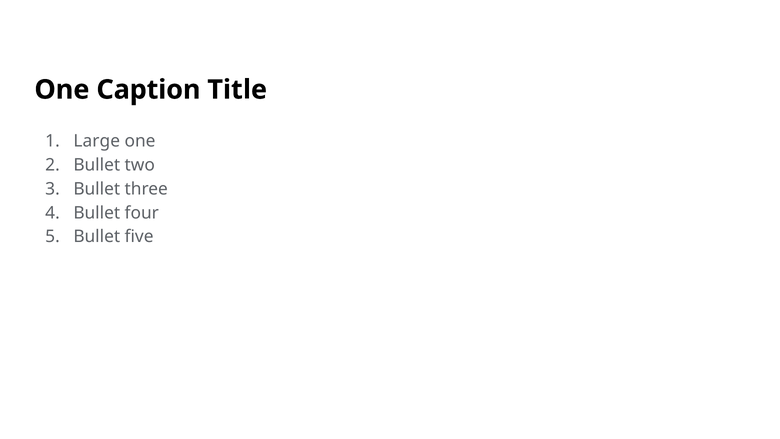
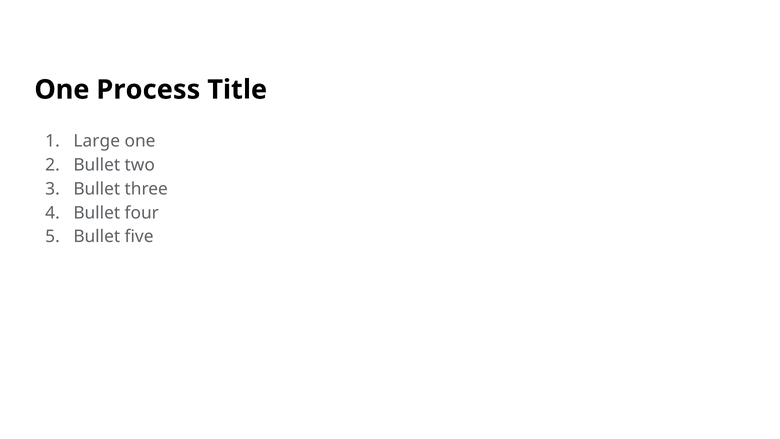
Caption: Caption -> Process
